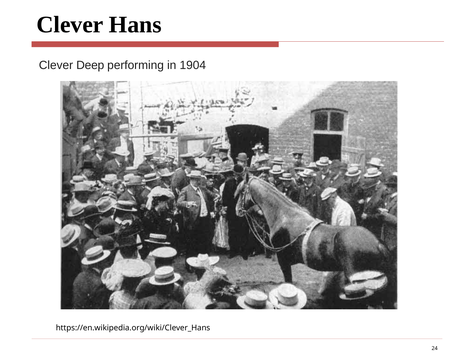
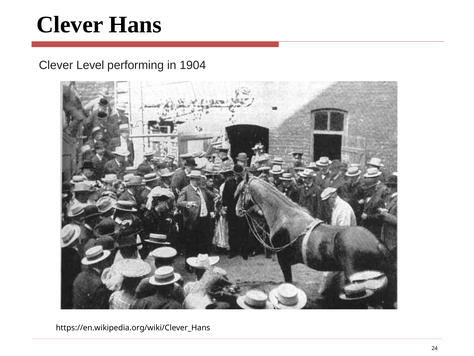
Deep: Deep -> Level
